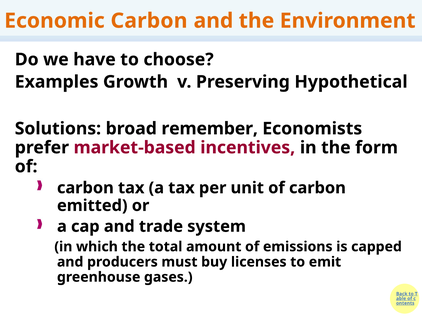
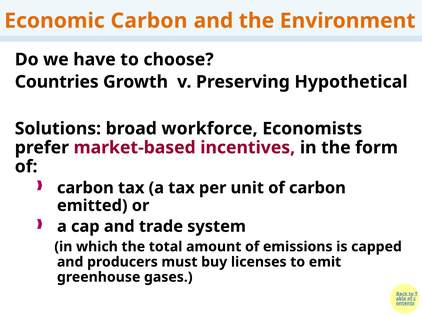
Examples: Examples -> Countries
remember: remember -> workforce
